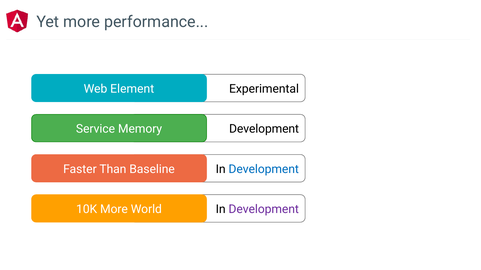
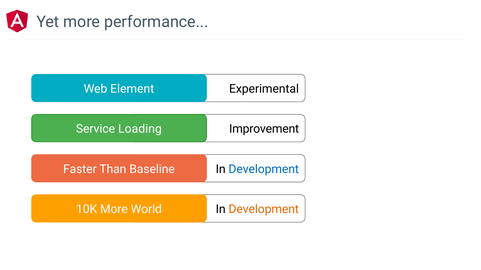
Memory: Memory -> Loading
Development at (264, 129): Development -> Improvement
Development at (264, 210) colour: purple -> orange
